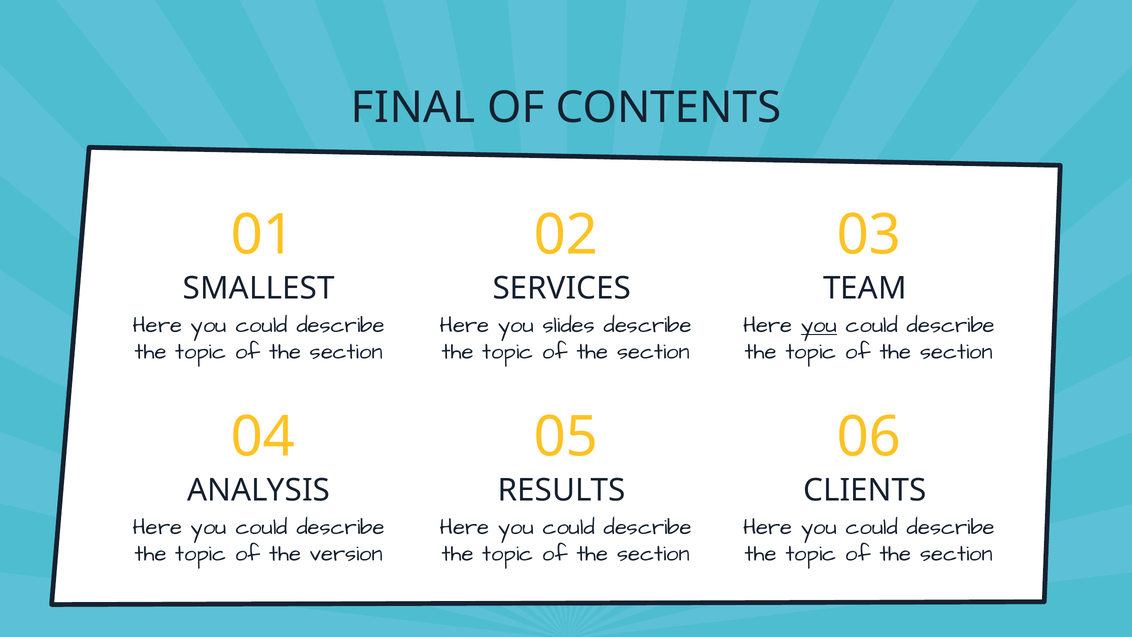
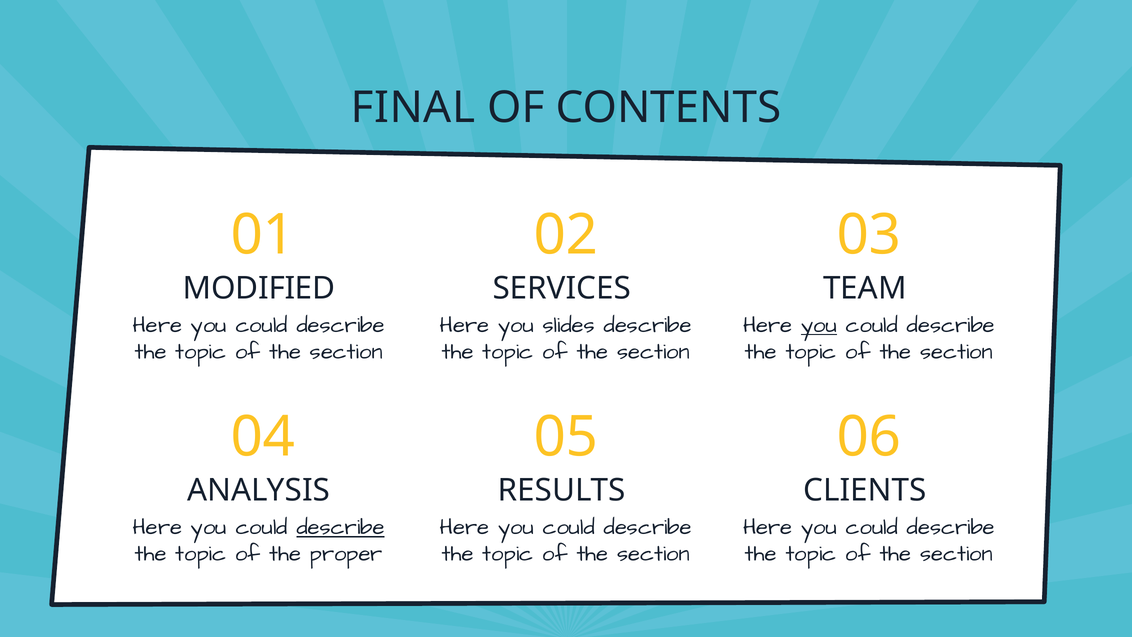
SMALLEST: SMALLEST -> MODIFIED
describe at (341, 527) underline: none -> present
version: version -> proper
